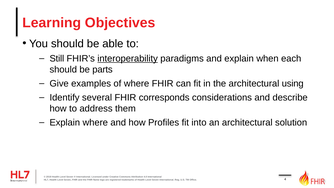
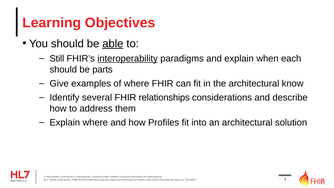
able underline: none -> present
using: using -> know
corresponds: corresponds -> relationships
